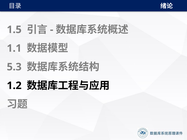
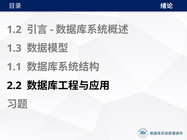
1.5: 1.5 -> 1.2
1.1: 1.1 -> 1.3
5.3: 5.3 -> 1.1
1.2: 1.2 -> 2.2
